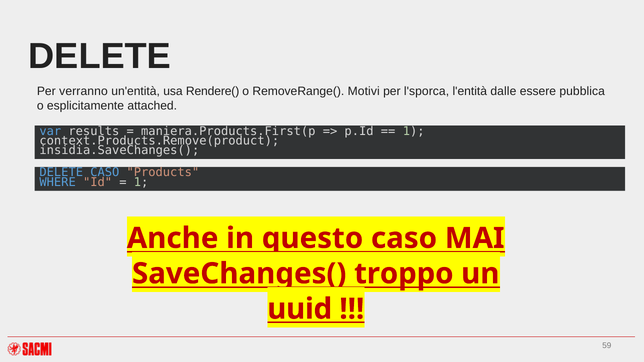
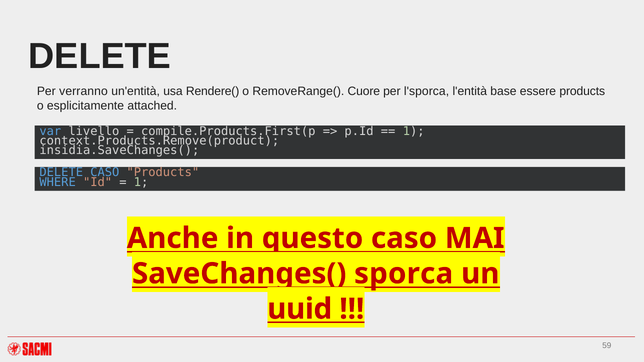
Motivi: Motivi -> Cuore
dalle: dalle -> base
essere pubblica: pubblica -> products
results: results -> livello
maniera.Products.First(p: maniera.Products.First(p -> compile.Products.First(p
troppo: troppo -> sporca
